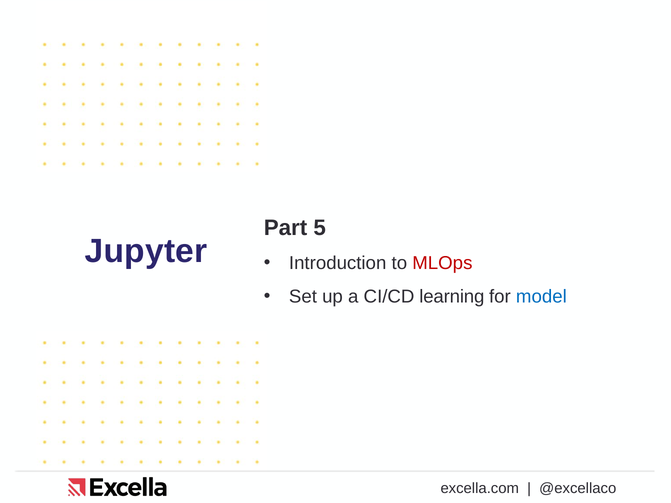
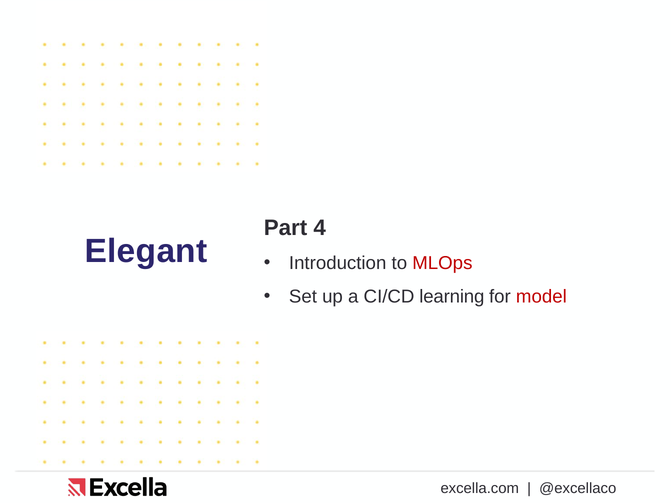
5: 5 -> 4
Jupyter: Jupyter -> Elegant
model colour: blue -> red
